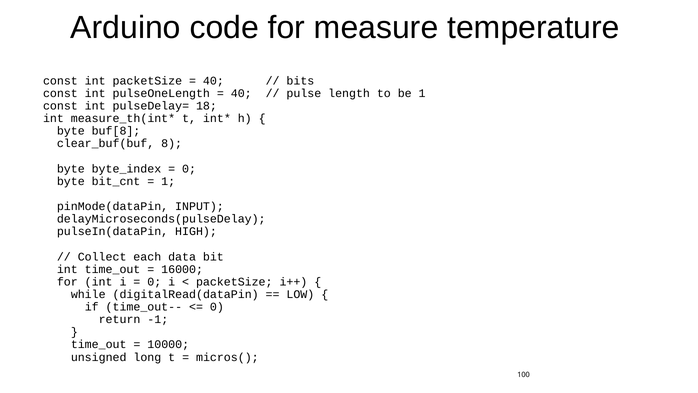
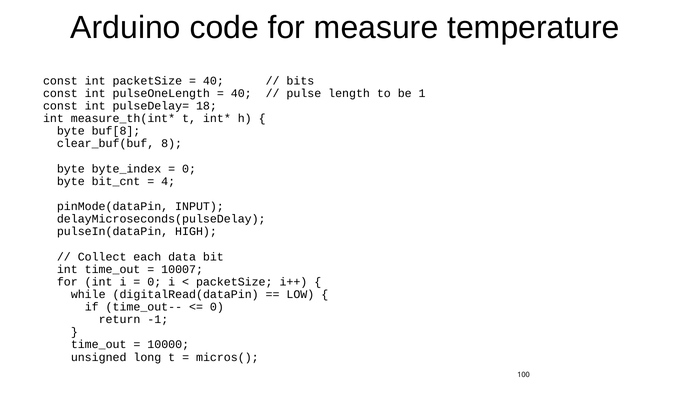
1 at (168, 181): 1 -> 4
16000: 16000 -> 10007
